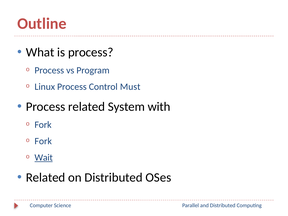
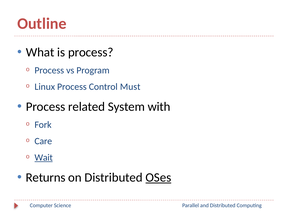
Fork at (43, 141): Fork -> Care
Related at (46, 177): Related -> Returns
OSes underline: none -> present
